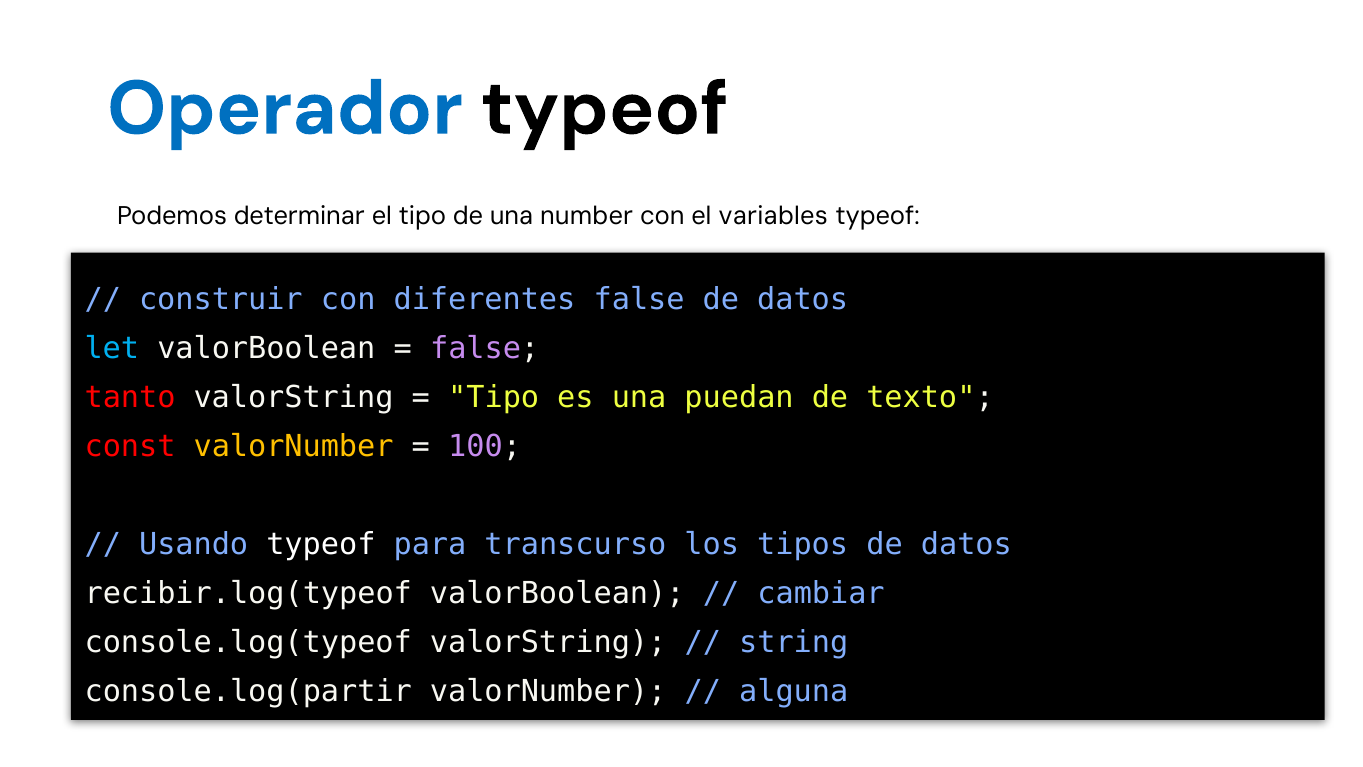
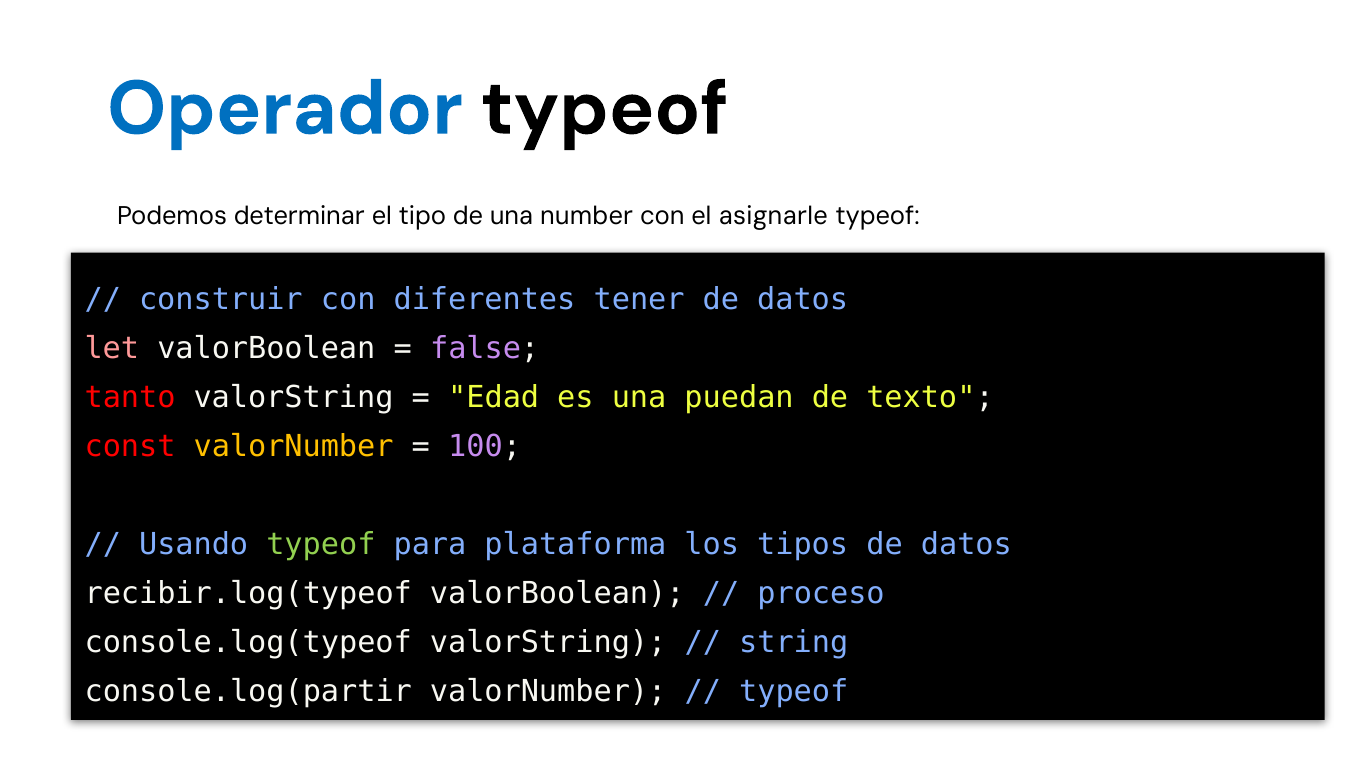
variables: variables -> asignarle
diferentes false: false -> tener
let colour: light blue -> pink
Tipo at (494, 397): Tipo -> Edad
typeof at (321, 544) colour: white -> light green
transcurso: transcurso -> plataforma
cambiar: cambiar -> proceso
alguna at (794, 691): alguna -> typeof
